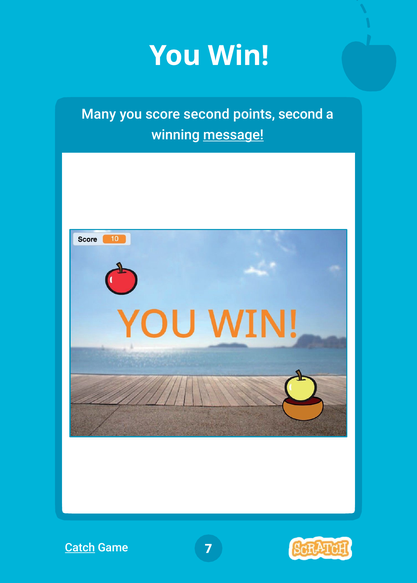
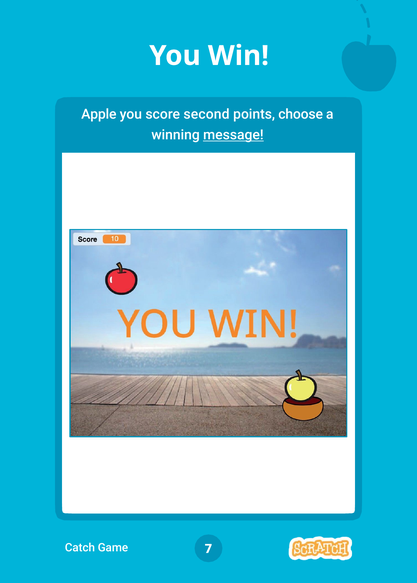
Many: Many -> Apple
points second: second -> choose
Catch underline: present -> none
